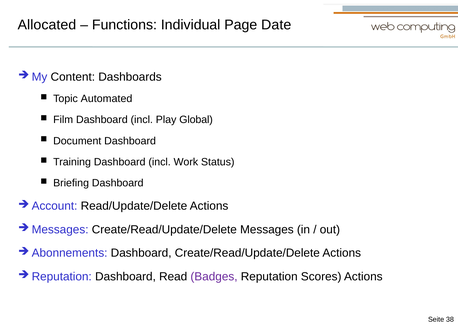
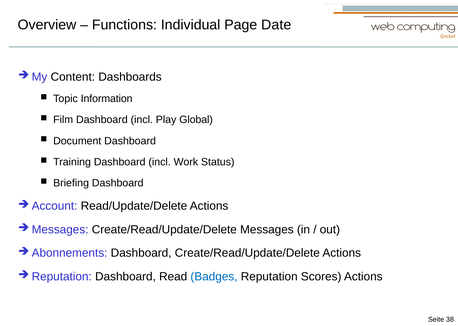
Allocated: Allocated -> Overview
Automated: Automated -> Information
Badges colour: purple -> blue
